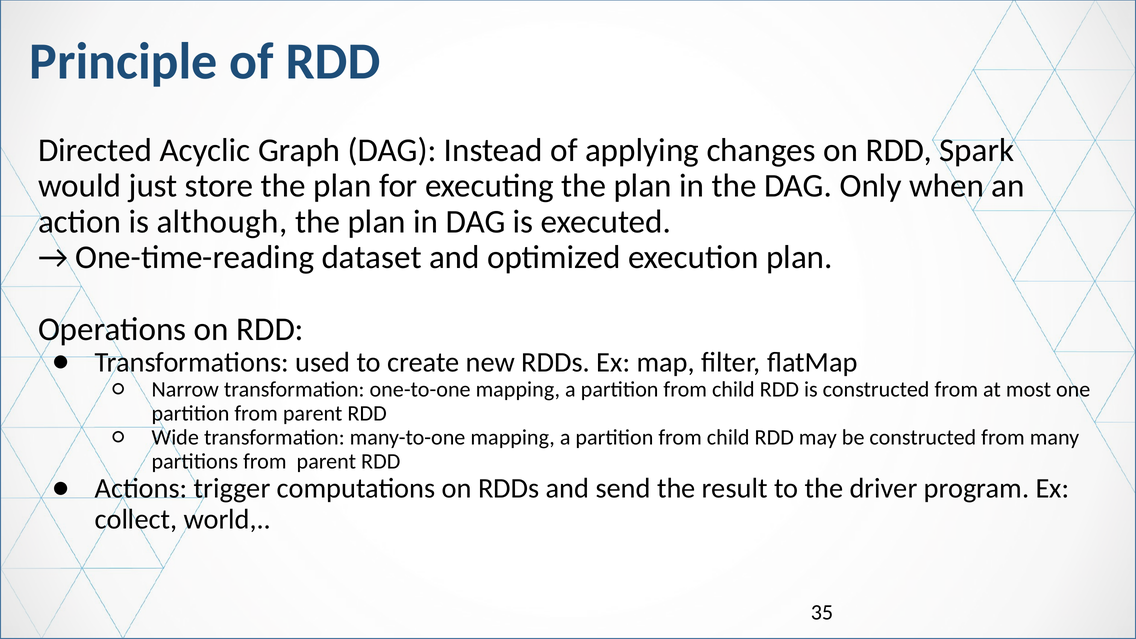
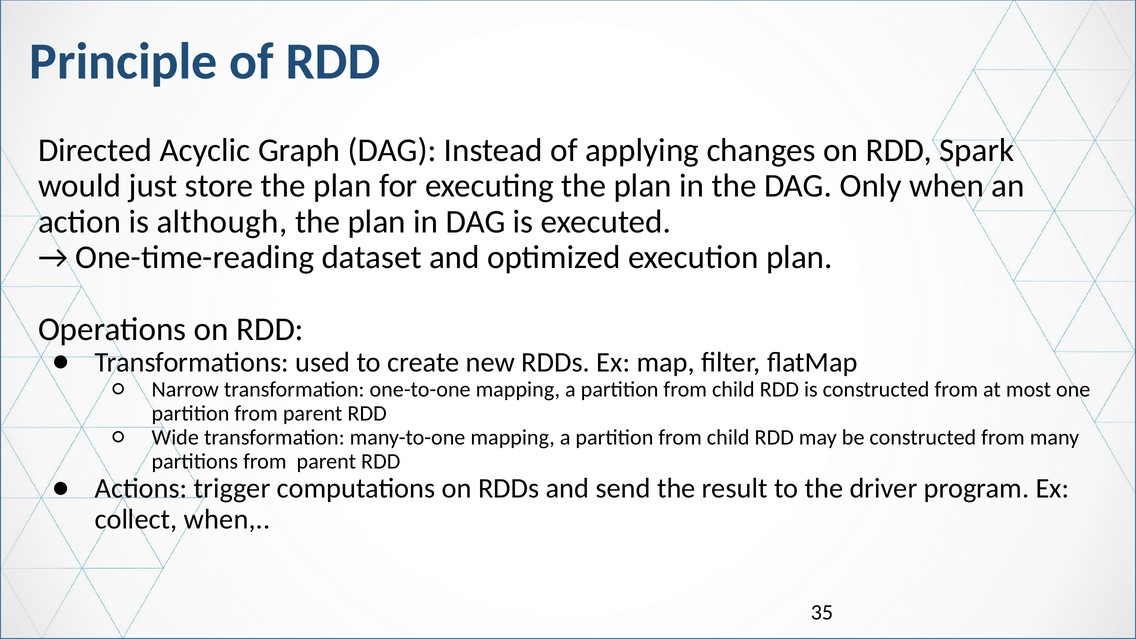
collect world: world -> when
